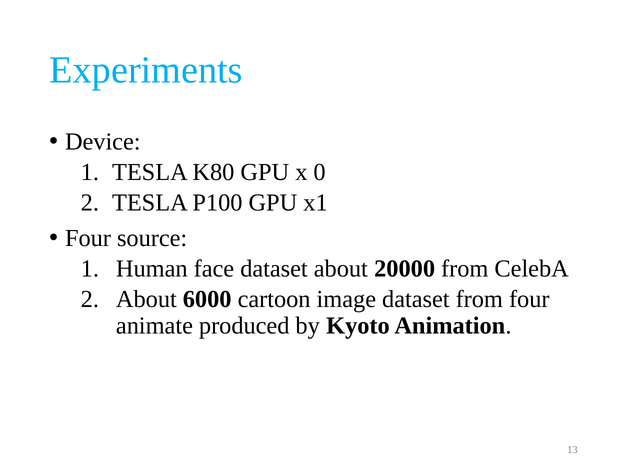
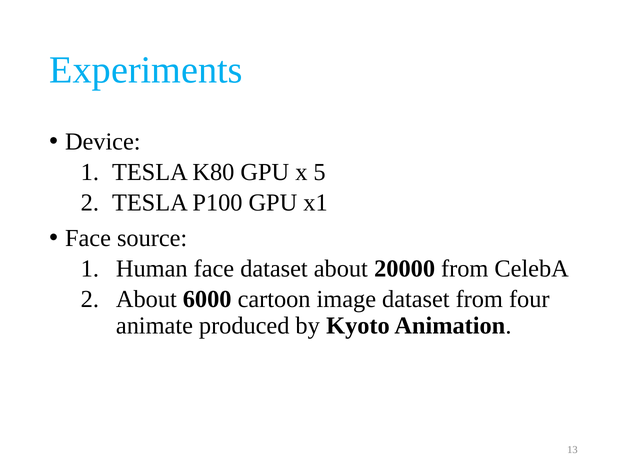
0: 0 -> 5
Four at (88, 238): Four -> Face
